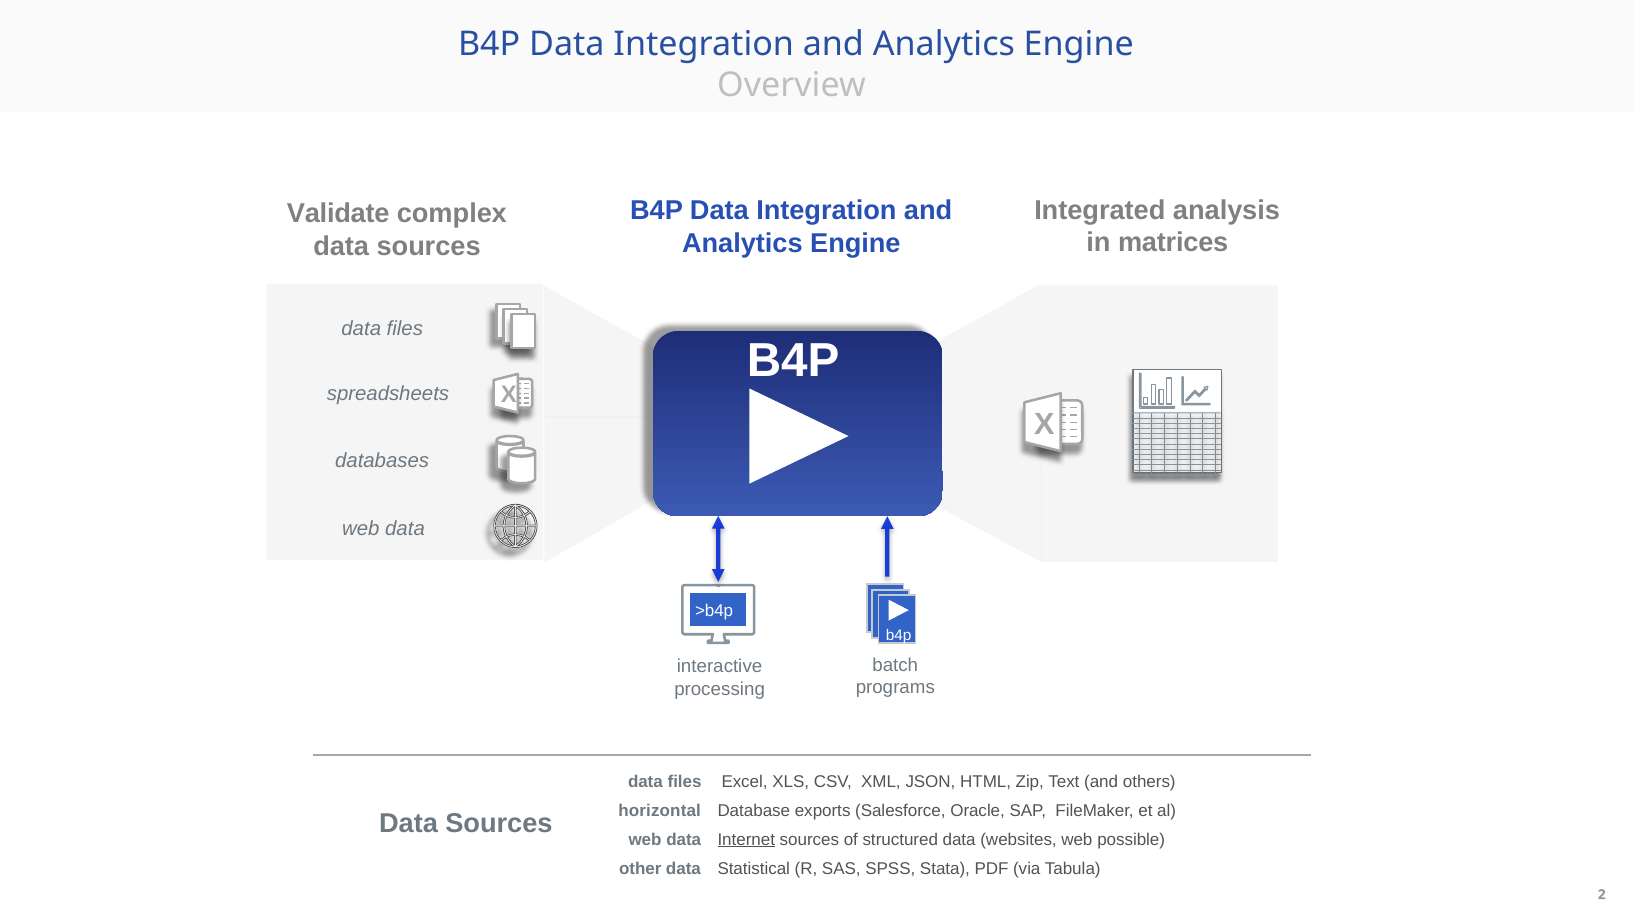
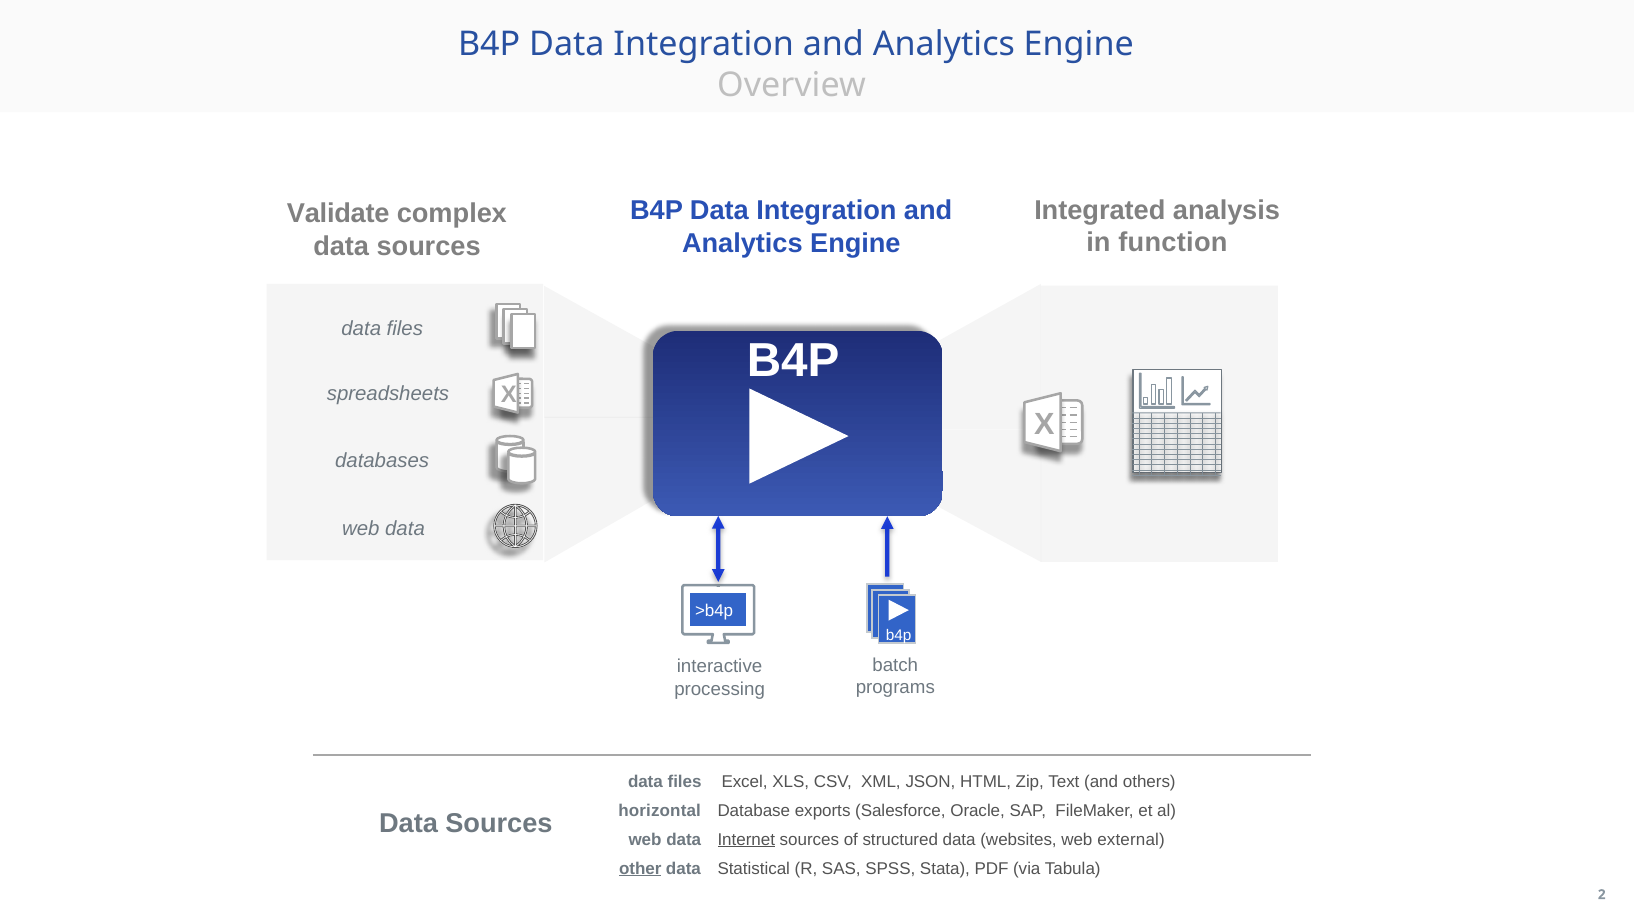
matrices: matrices -> function
possible: possible -> external
other underline: none -> present
